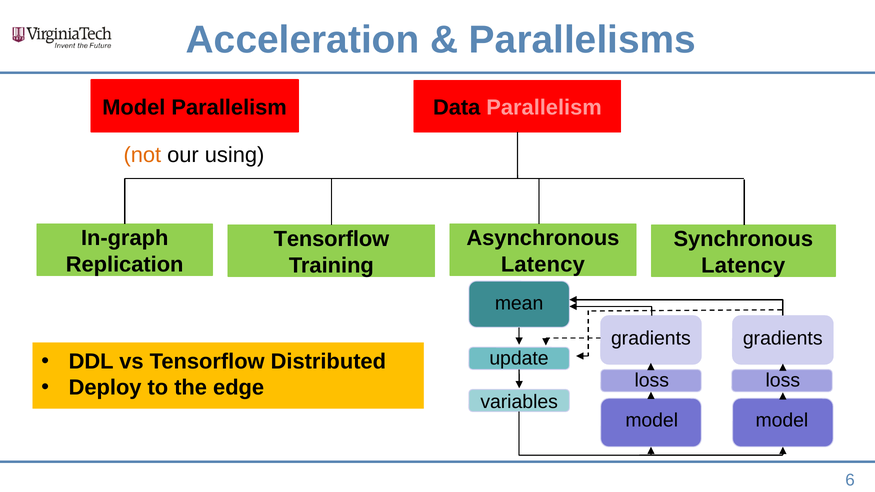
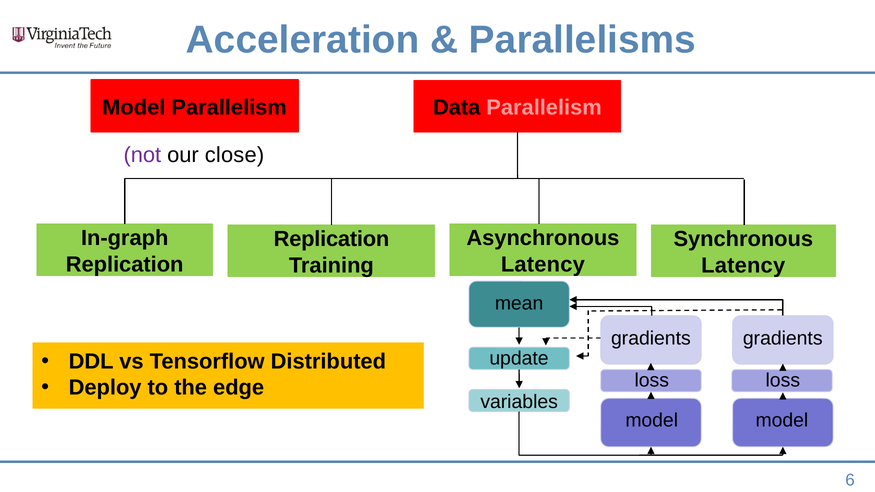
not colour: orange -> purple
using: using -> close
Tensorflow at (331, 239): Tensorflow -> Replication
